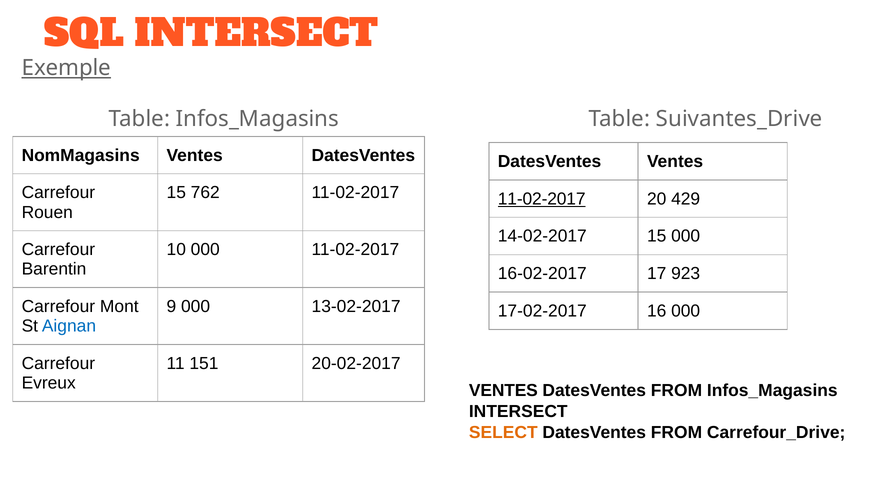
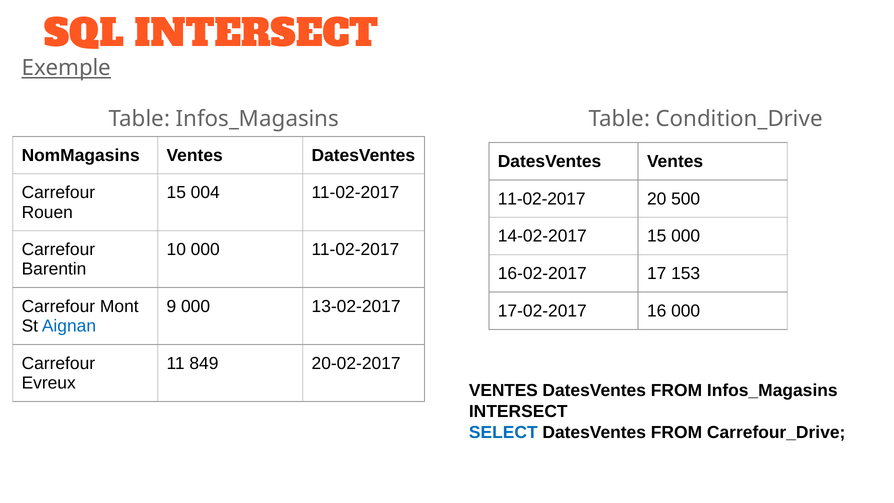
Suivantes_Drive: Suivantes_Drive -> Condition_Drive
762: 762 -> 004
11-02-2017 at (542, 199) underline: present -> none
429: 429 -> 500
923: 923 -> 153
151: 151 -> 849
SELECT colour: orange -> blue
